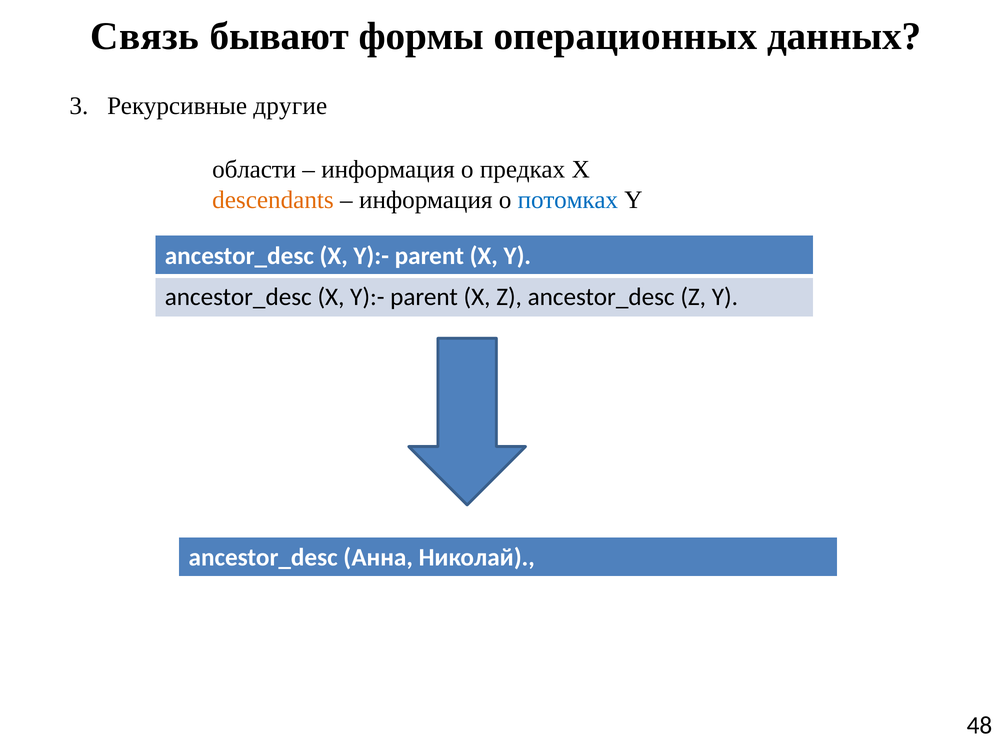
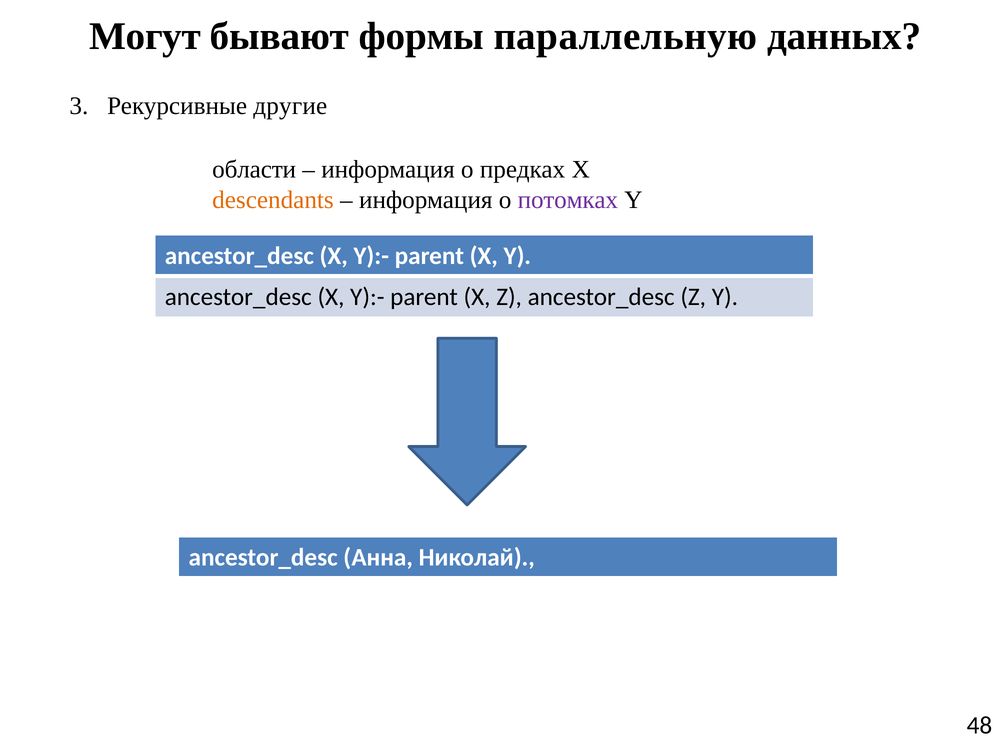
Связь: Связь -> Могут
операционных: операционных -> параллельную
потомках colour: blue -> purple
